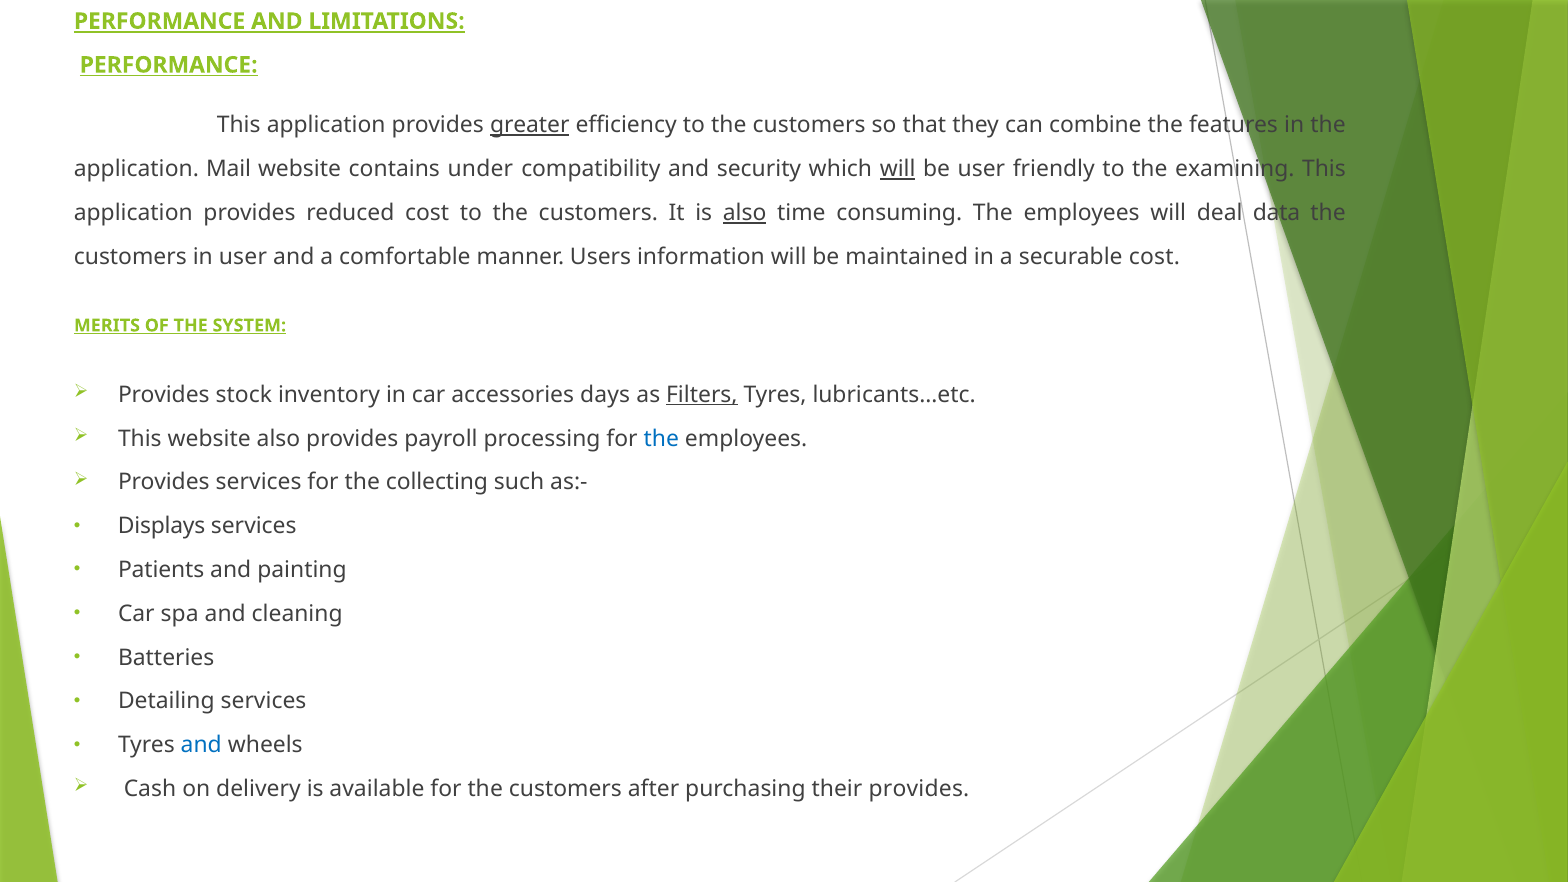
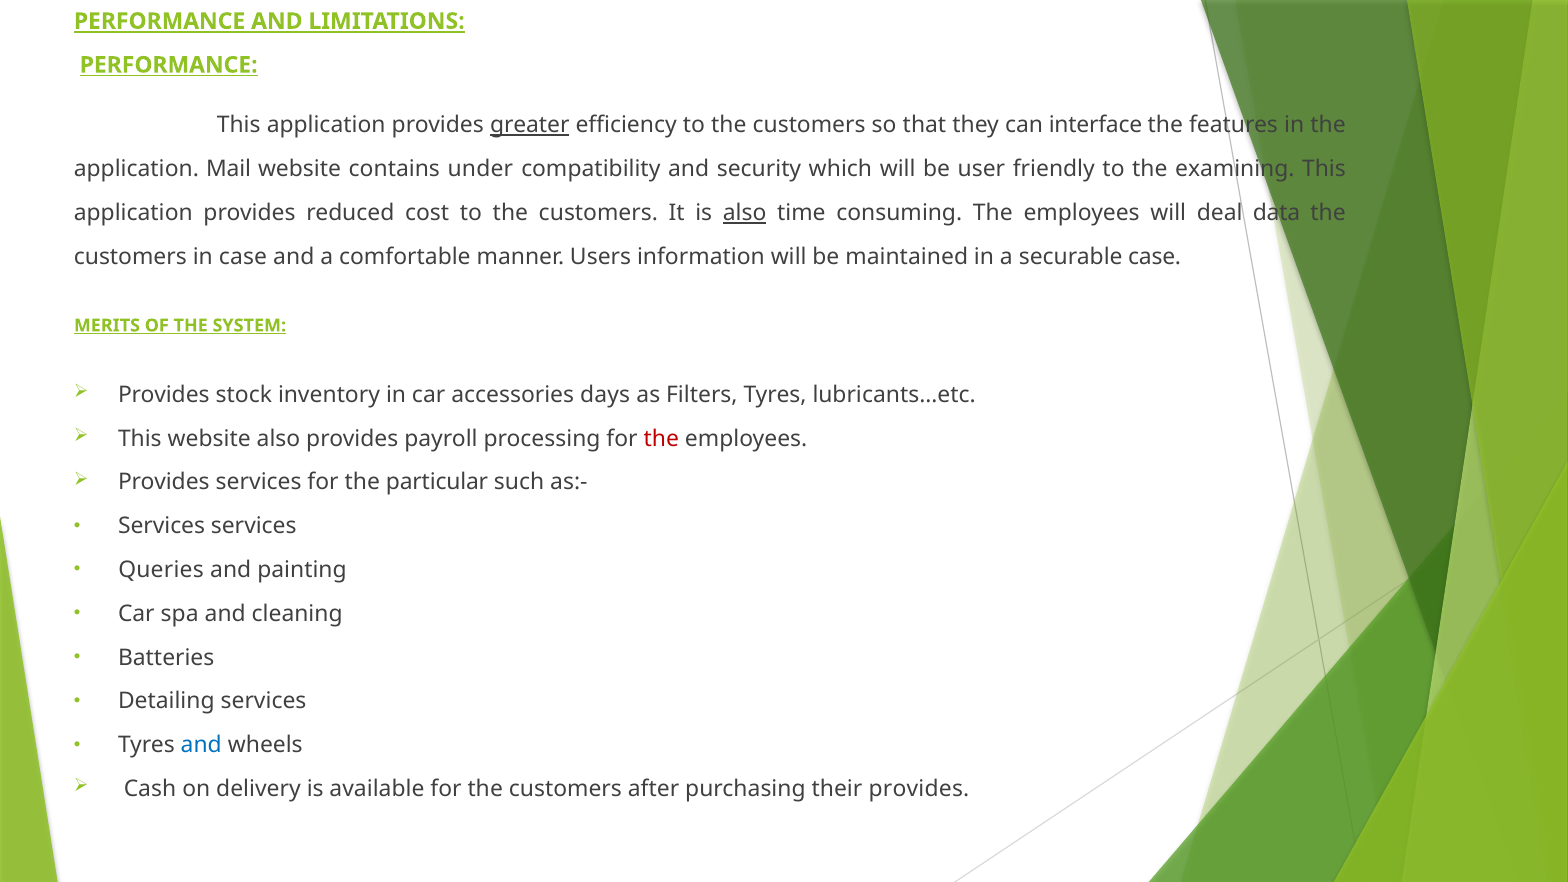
combine: combine -> interface
will at (898, 169) underline: present -> none
in user: user -> case
securable cost: cost -> case
Filters underline: present -> none
the at (661, 439) colour: blue -> red
collecting: collecting -> particular
Displays at (162, 526): Displays -> Services
Patients: Patients -> Queries
